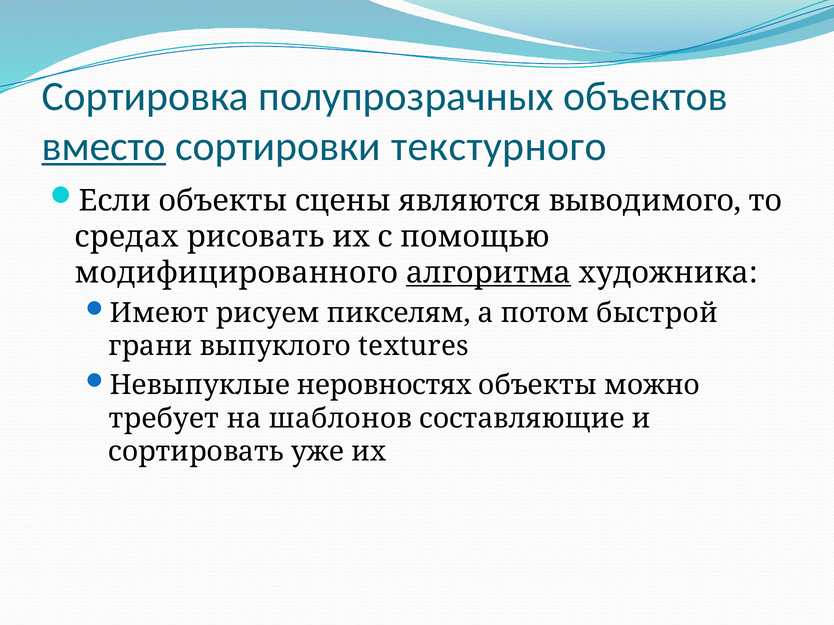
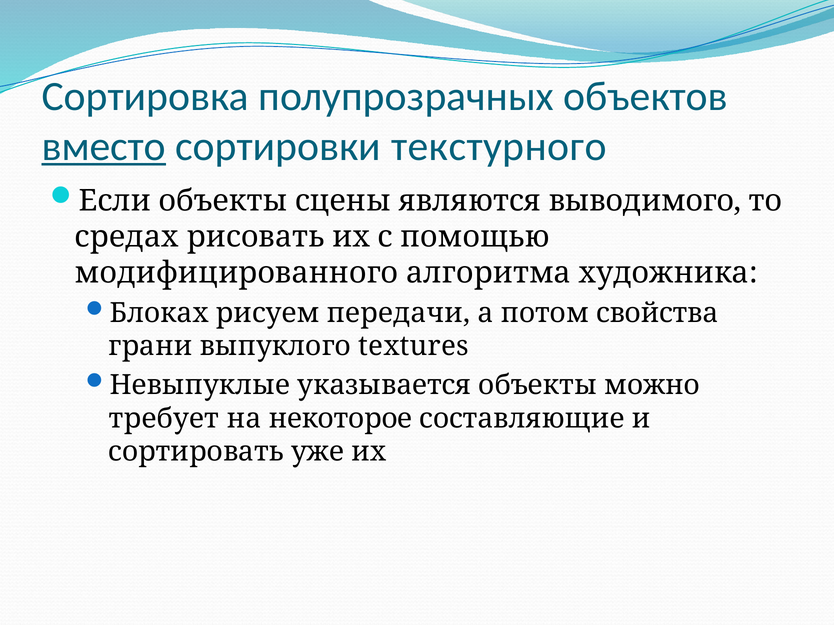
алгоритма underline: present -> none
Имеют: Имеют -> Блоках
пикселям: пикселям -> передачи
быстрой: быстрой -> свойства
неровностях: неровностях -> указывается
шаблонов: шаблонов -> некоторое
